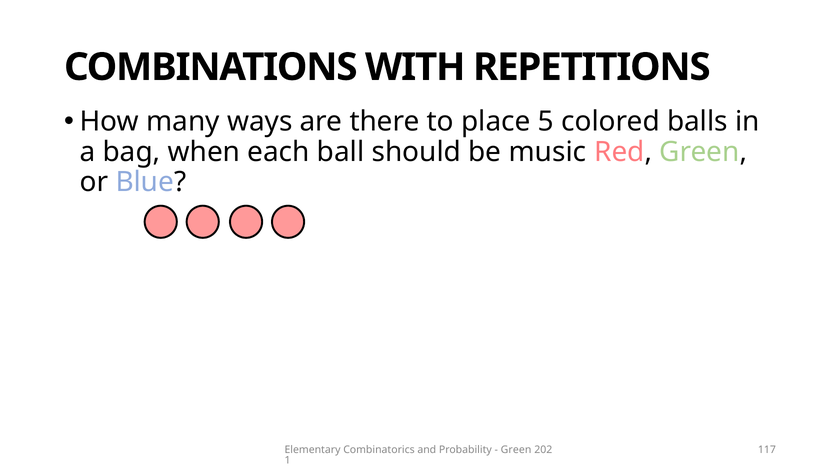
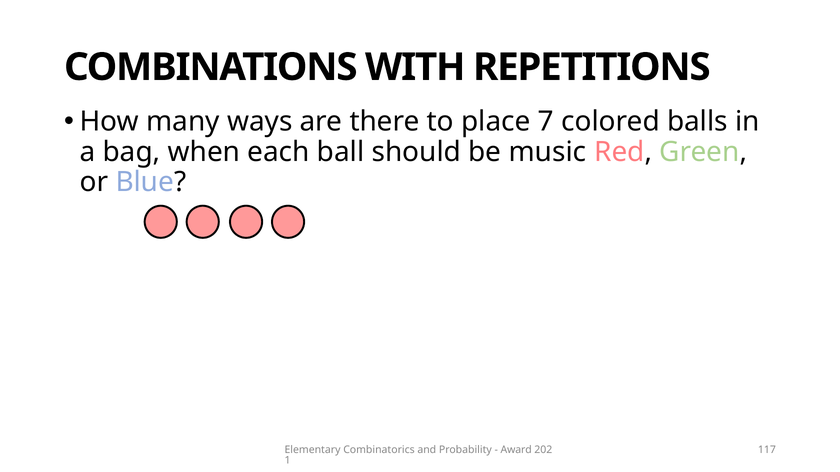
5: 5 -> 7
Green at (516, 450): Green -> Award
